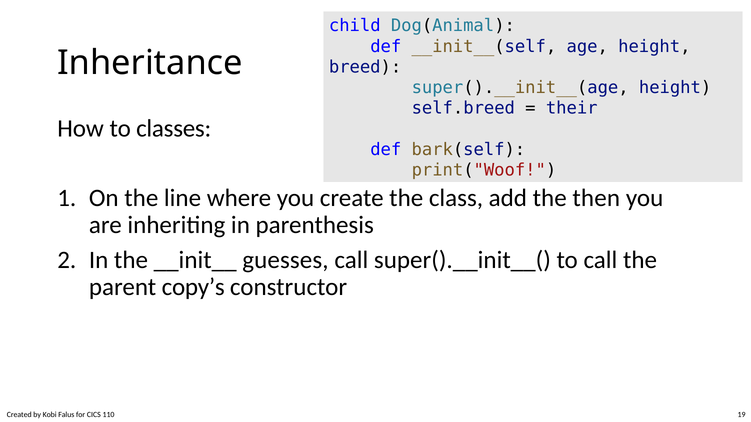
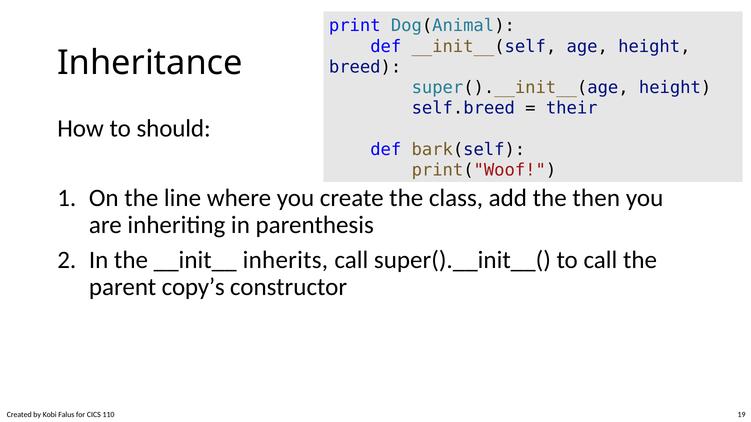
child: child -> print
classes: classes -> should
guesses: guesses -> inherits
